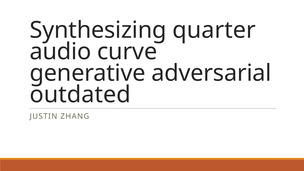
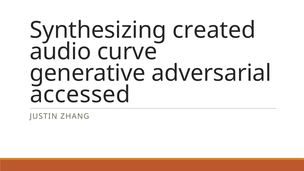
quarter: quarter -> created
outdated: outdated -> accessed
